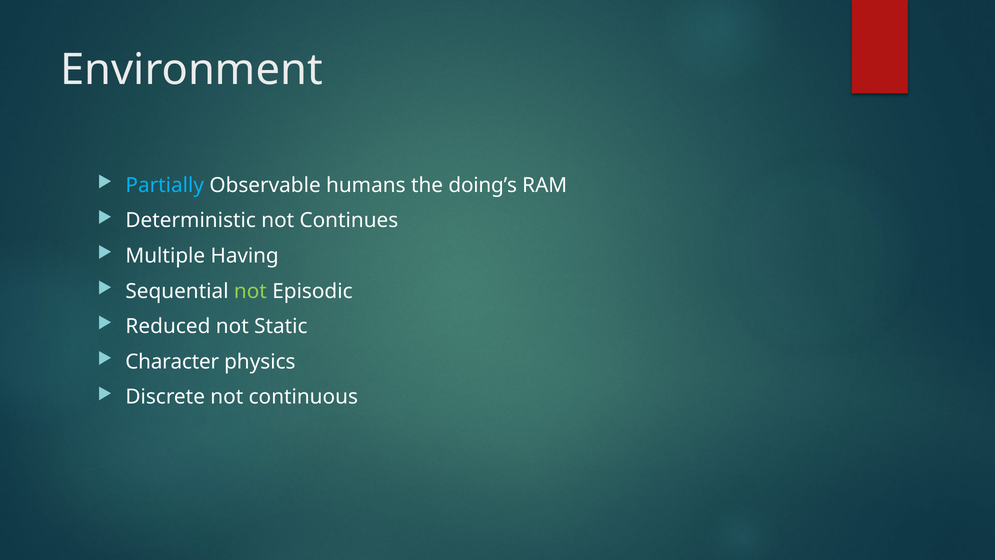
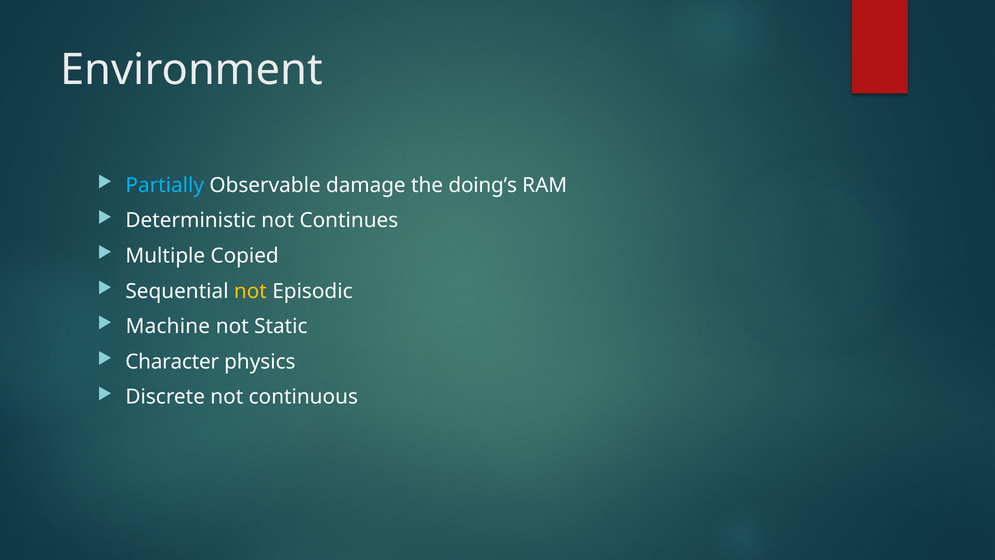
humans: humans -> damage
Having: Having -> Copied
not at (250, 291) colour: light green -> yellow
Reduced: Reduced -> Machine
